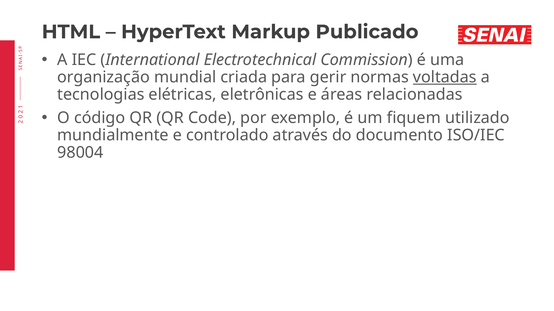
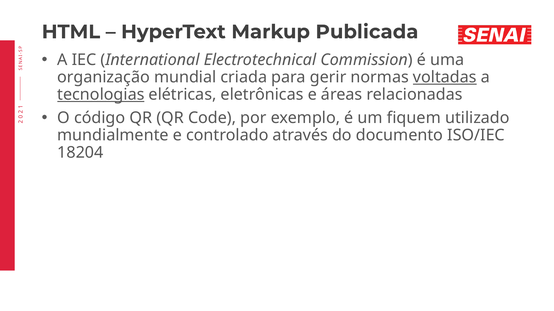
Publicado: Publicado -> Publicada
tecnologias underline: none -> present
98004: 98004 -> 18204
